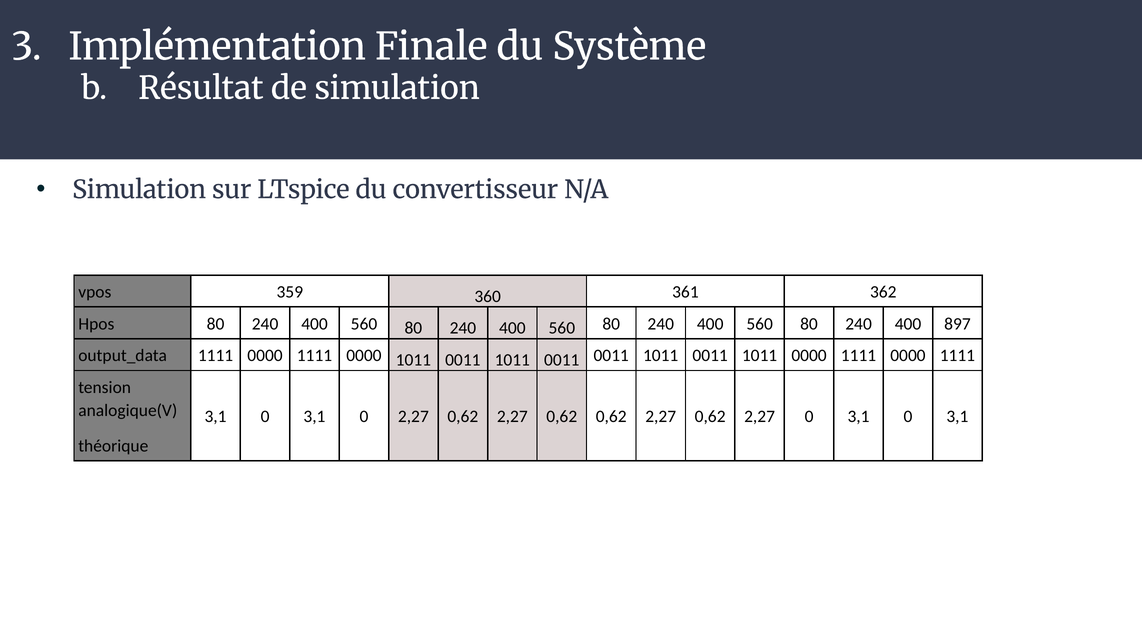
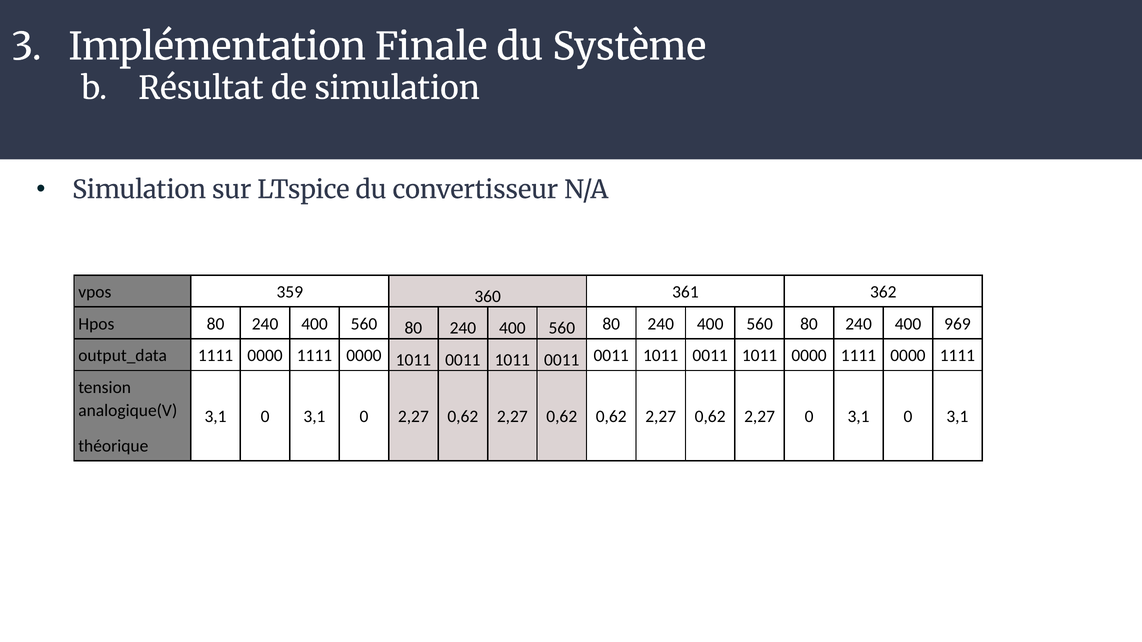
897: 897 -> 969
